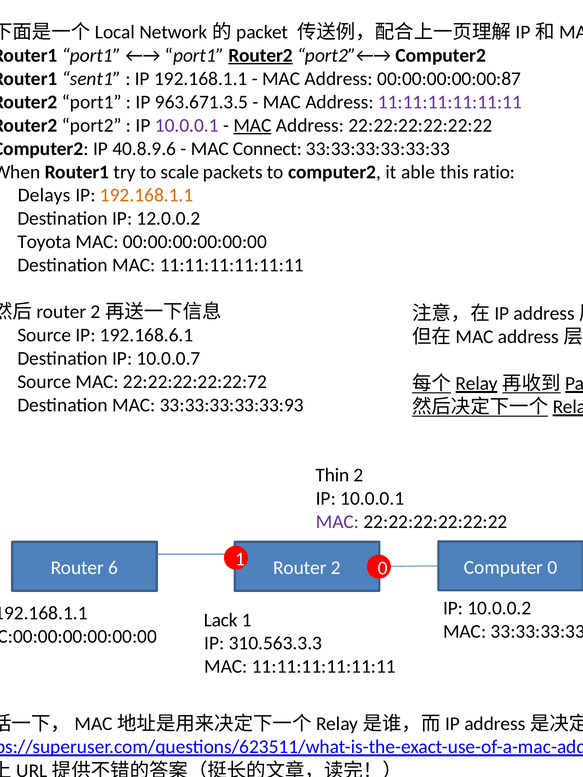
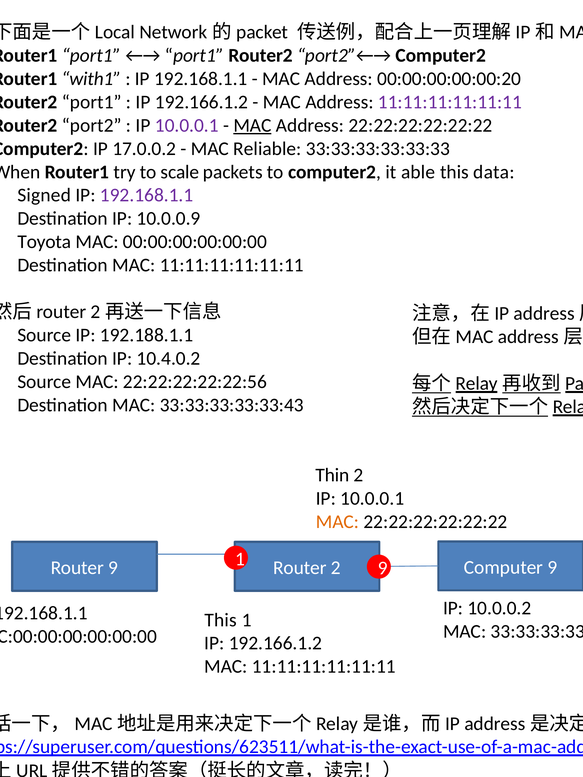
Router2 at (261, 55) underline: present -> none
sent1: sent1 -> with1
00:00:00:00:00:87: 00:00:00:00:00:87 -> 00:00:00:00:00:20
963.671.3.5 at (202, 102): 963.671.3.5 -> 192.166.1.2
40.8.9.6: 40.8.9.6 -> 17.0.0.2
Connect: Connect -> Reliable
ratio: ratio -> data
Delays: Delays -> Signed
192.168.1.1 at (147, 195) colour: orange -> purple
12.0.0.2: 12.0.0.2 -> 10.0.0.9
192.168.6.1: 192.168.6.1 -> 192.188.1.1
10.0.0.7: 10.0.0.7 -> 10.4.0.2
22:22:22:22:22:72: 22:22:22:22:22:72 -> 22:22:22:22:22:56
33:33:33:33:33:93: 33:33:33:33:33:93 -> 33:33:33:33:33:43
MAC at (337, 522) colour: purple -> orange
1 0: 0 -> 9
Router 6: 6 -> 9
Computer 0: 0 -> 9
Lack at (221, 620): Lack -> This
310.563.3.3 at (275, 644): 310.563.3.3 -> 192.166.1.2
